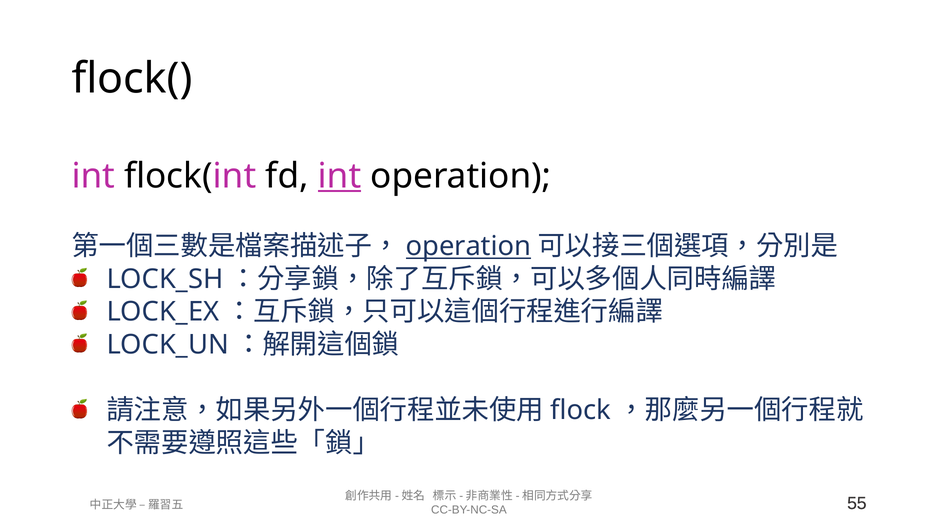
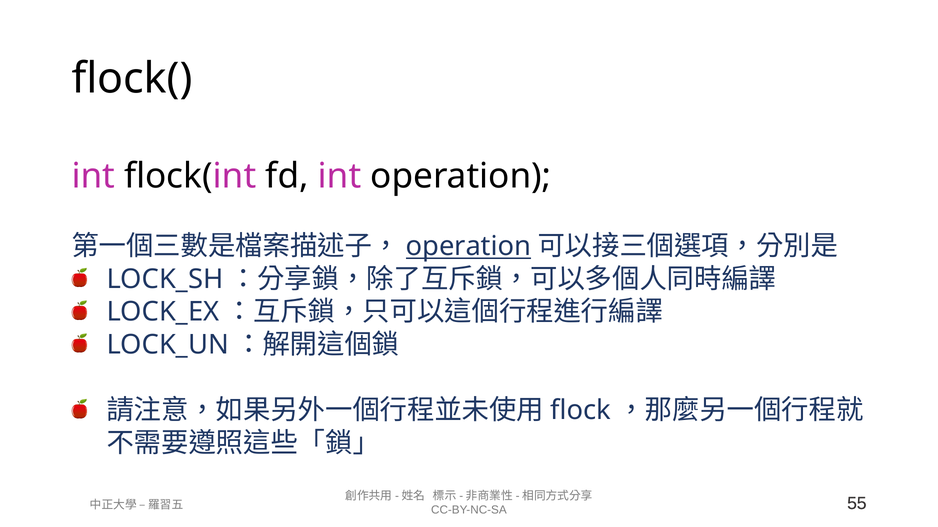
int at (339, 176) underline: present -> none
